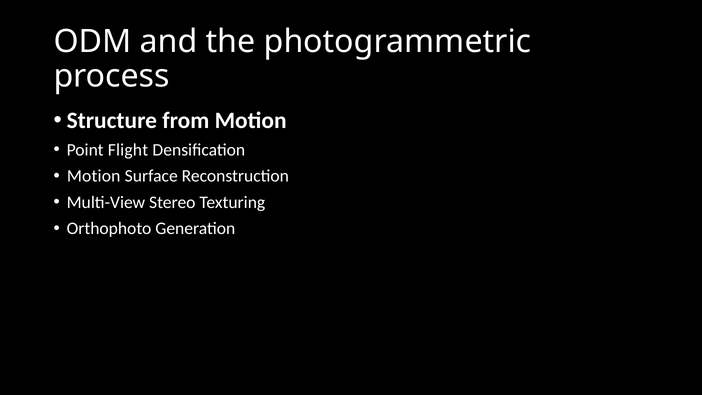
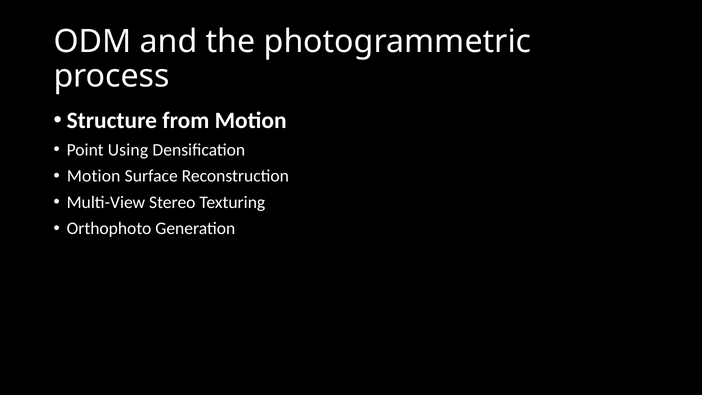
Flight: Flight -> Using
